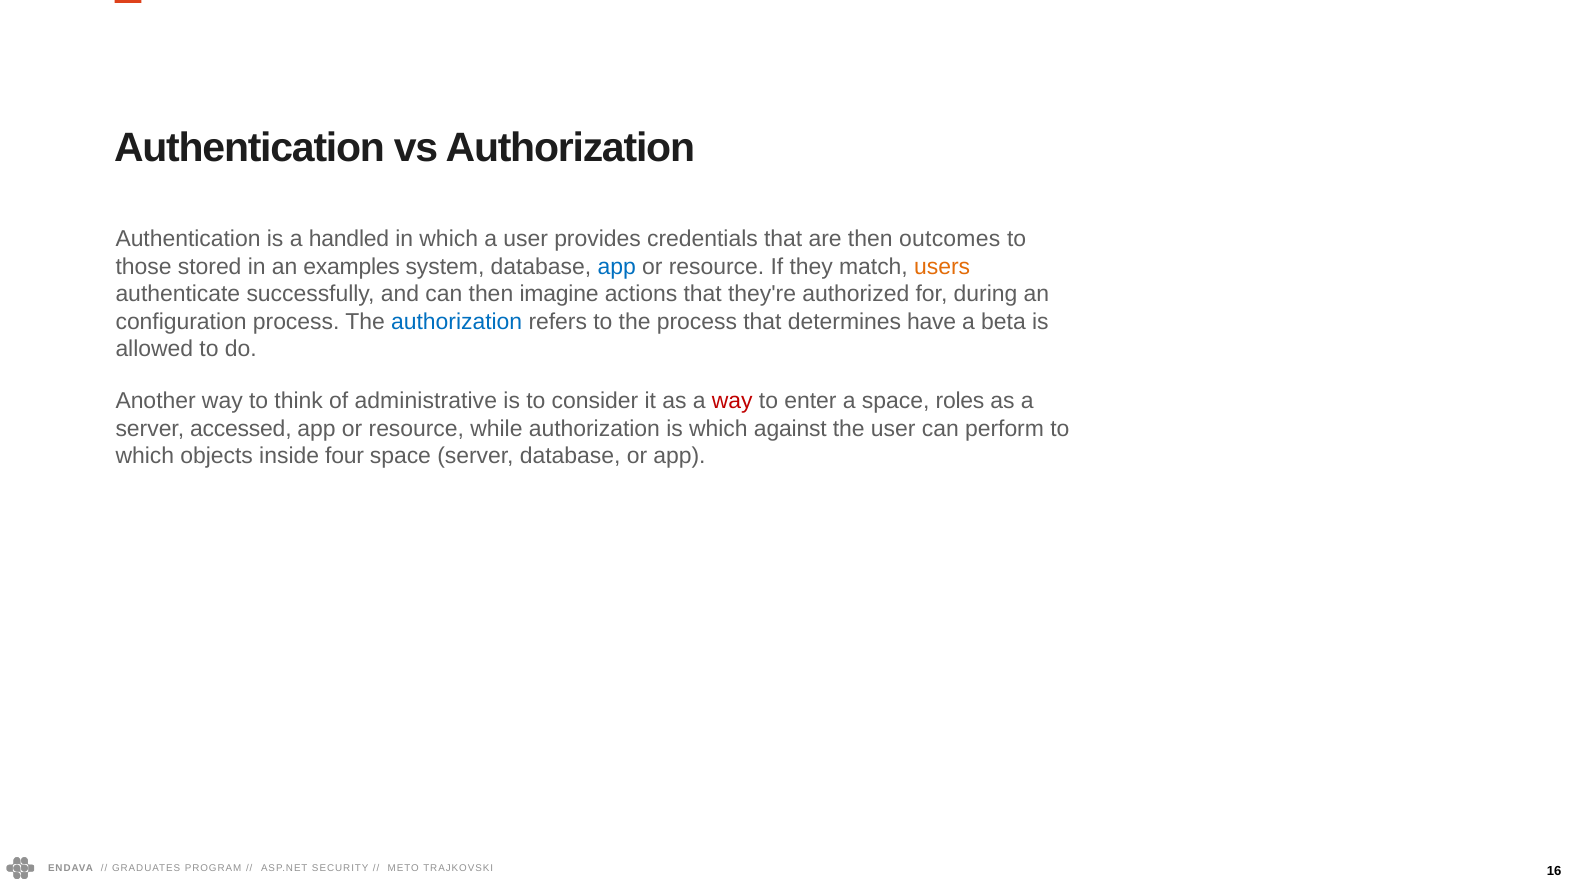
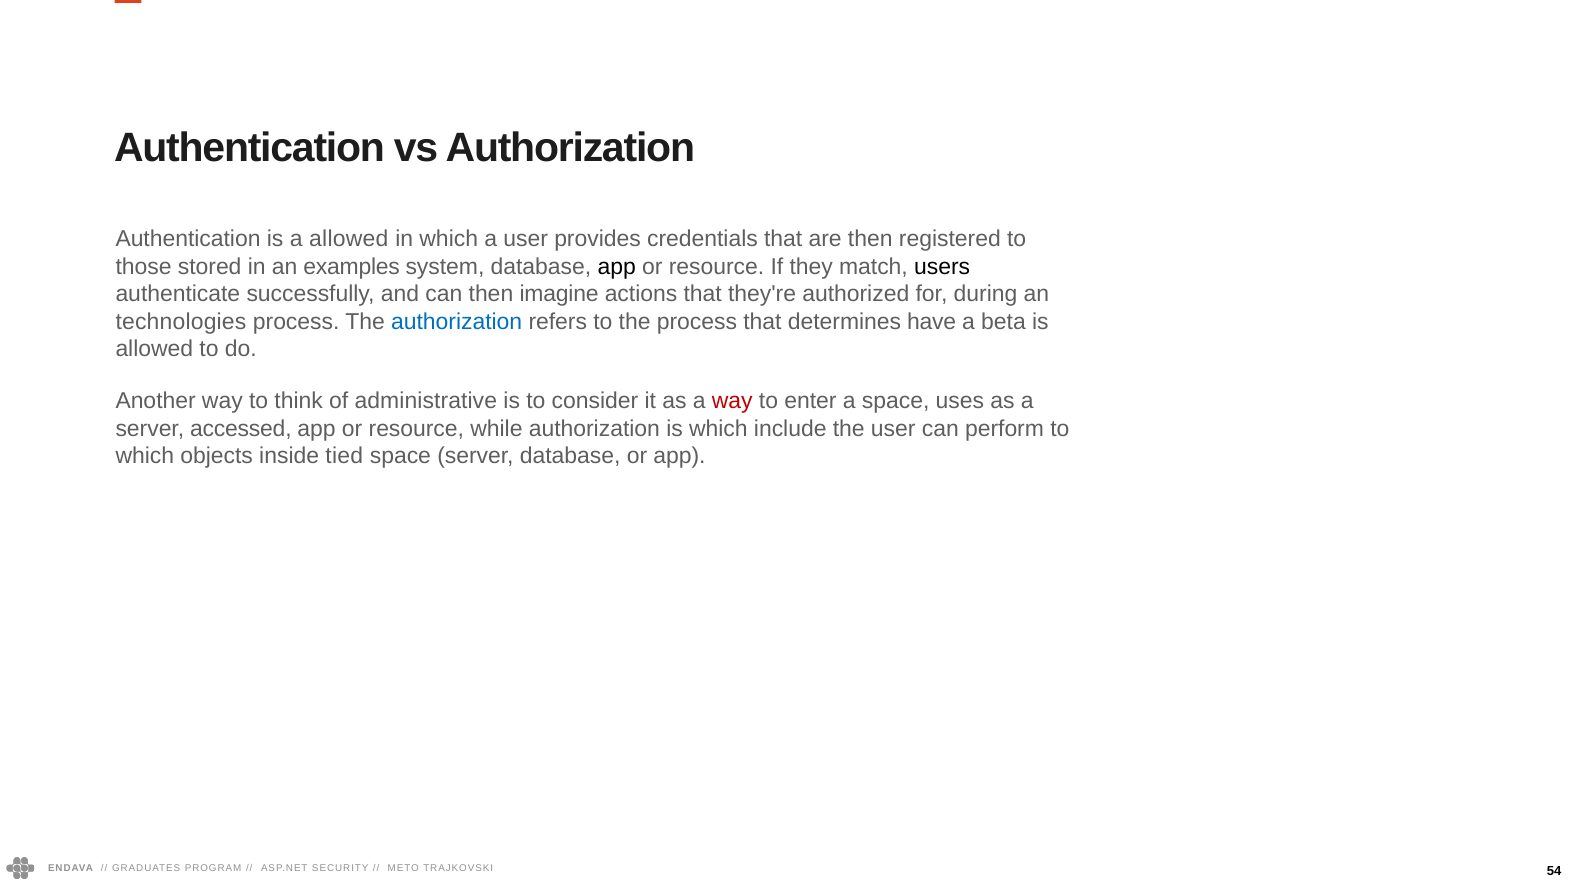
a handled: handled -> allowed
outcomes: outcomes -> registered
app at (617, 266) colour: blue -> black
users colour: orange -> black
configuration: configuration -> technologies
roles: roles -> uses
against: against -> include
four: four -> tied
16: 16 -> 54
